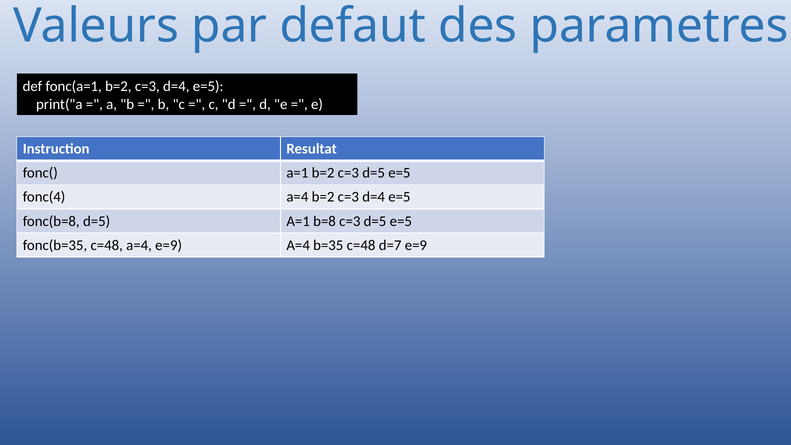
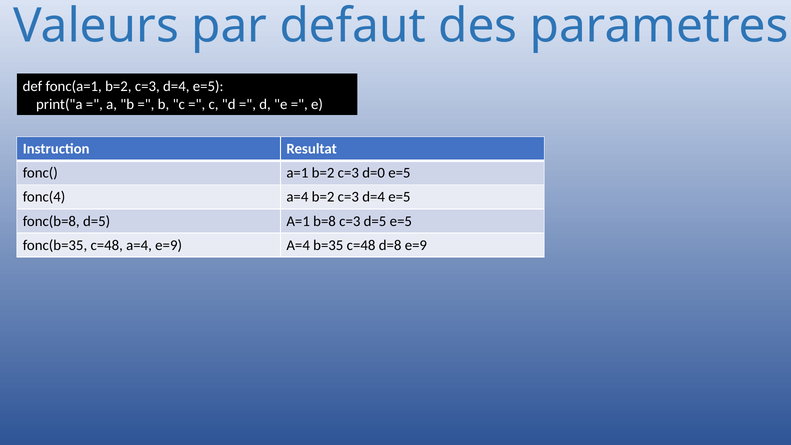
b=2 c=3 d=5: d=5 -> d=0
d=7: d=7 -> d=8
